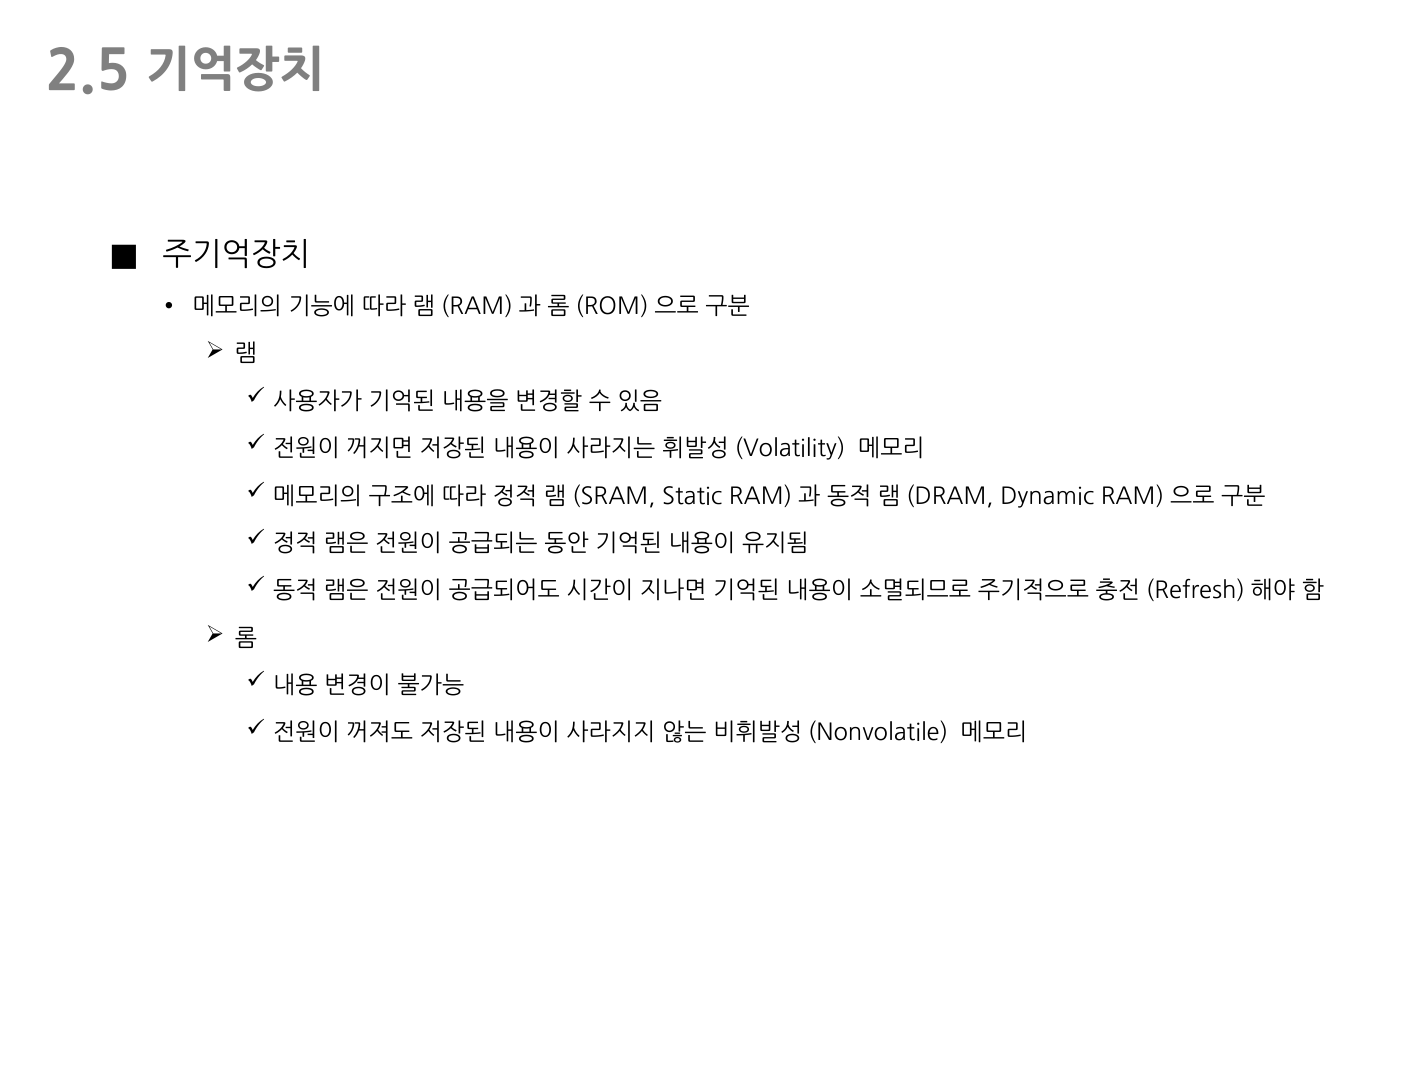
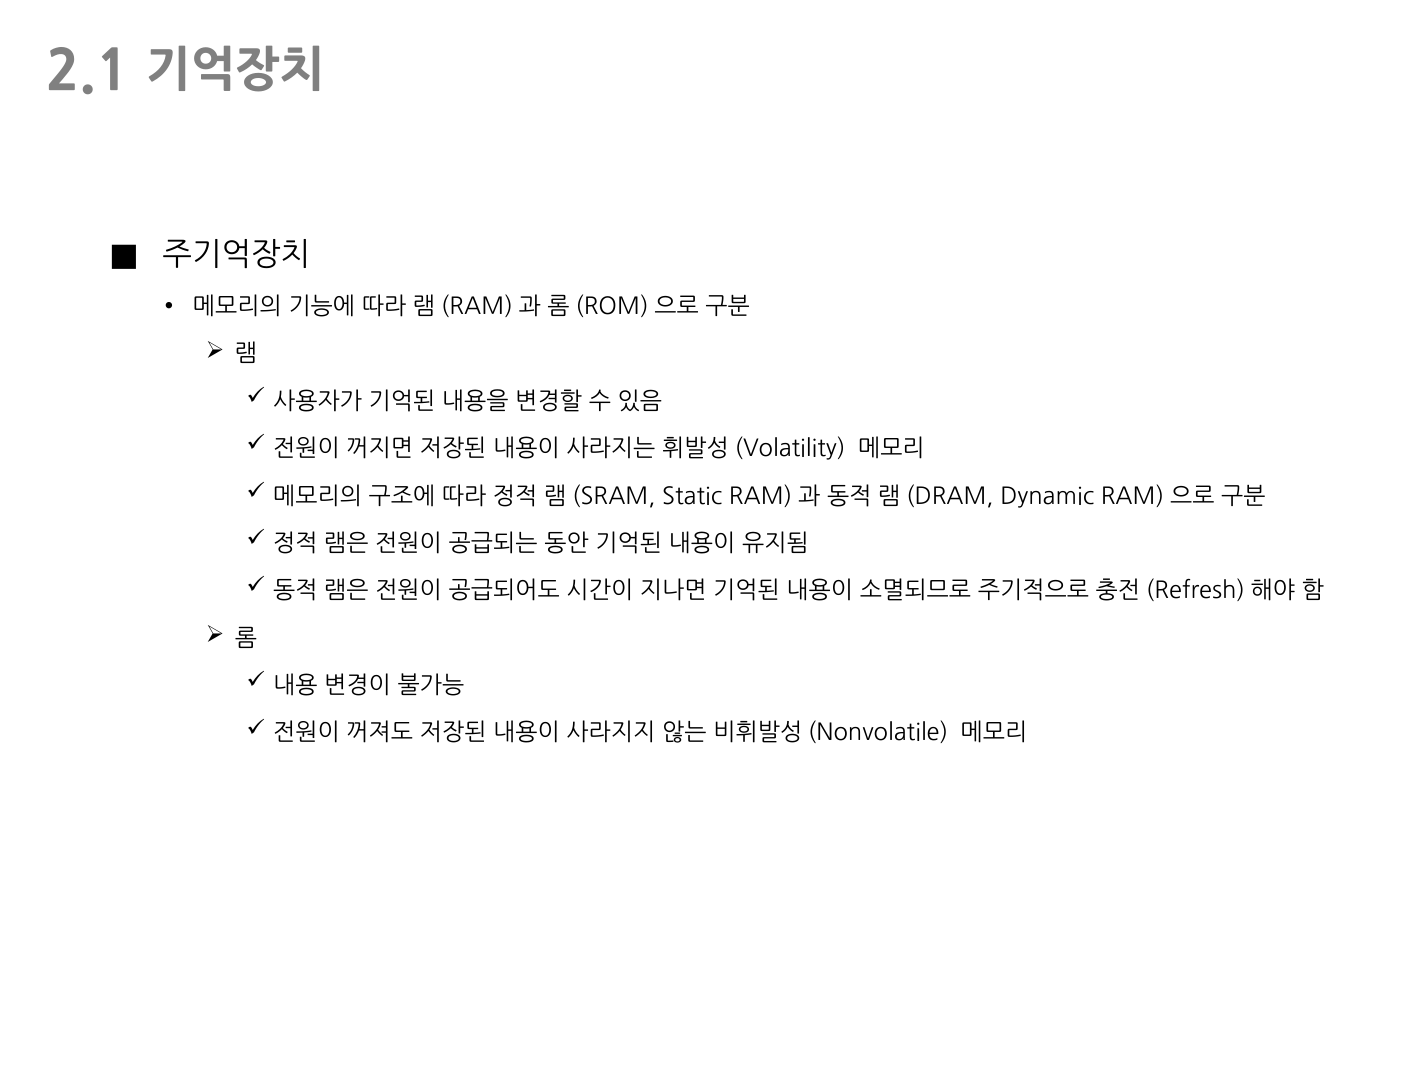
2.5: 2.5 -> 2.1
